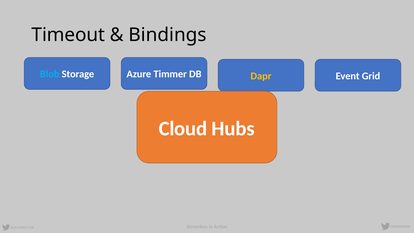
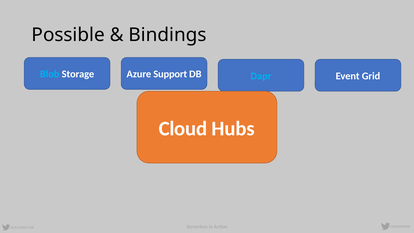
Timeout: Timeout -> Possible
Timmer: Timmer -> Support
Dapr colour: yellow -> light blue
